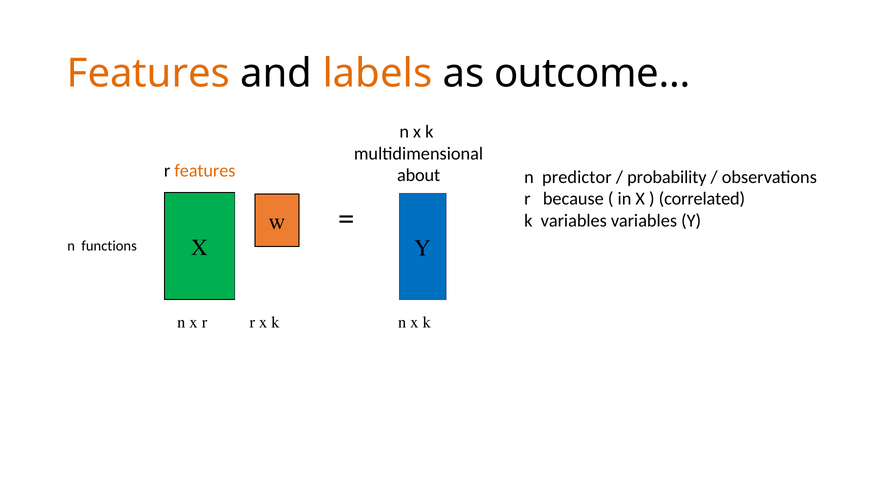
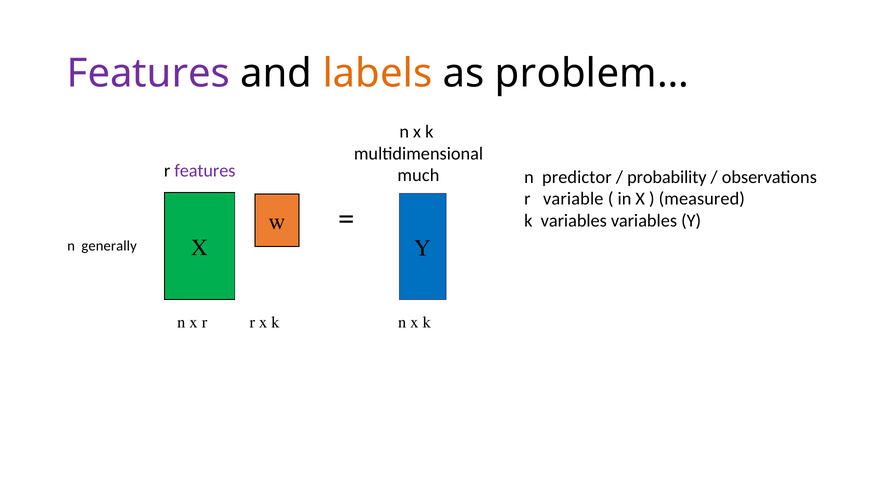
Features at (148, 74) colour: orange -> purple
outcome…: outcome… -> problem…
features at (205, 170) colour: orange -> purple
about: about -> much
because: because -> variable
correlated: correlated -> measured
functions: functions -> generally
